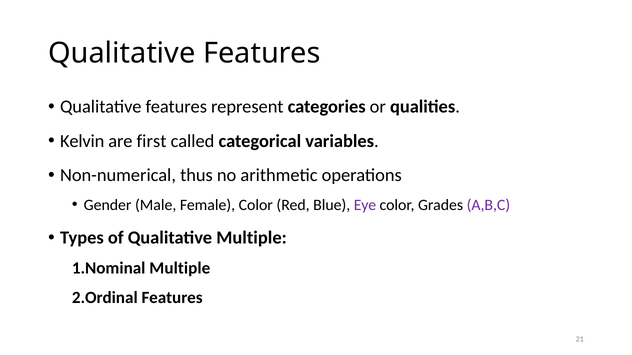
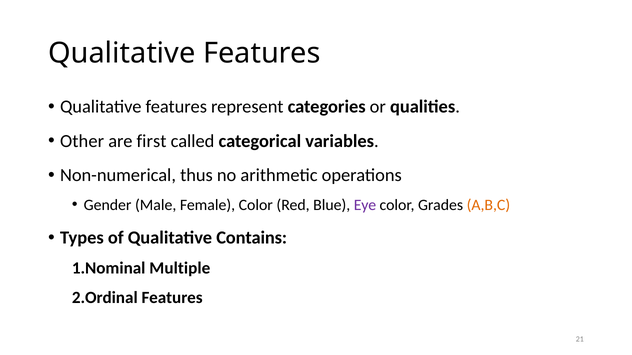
Kelvin: Kelvin -> Other
A,B,C colour: purple -> orange
Qualitative Multiple: Multiple -> Contains
